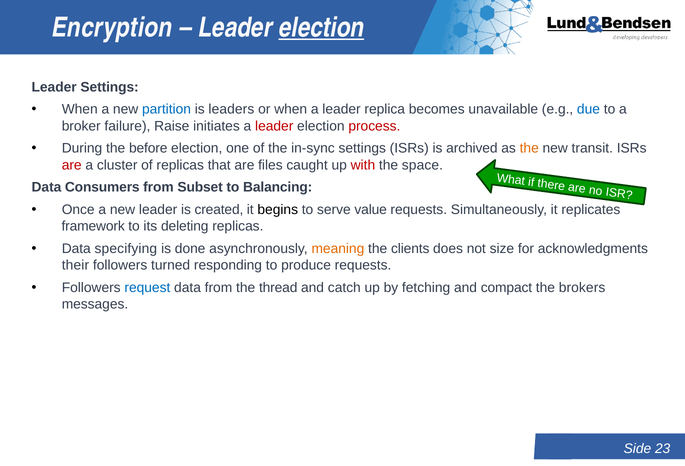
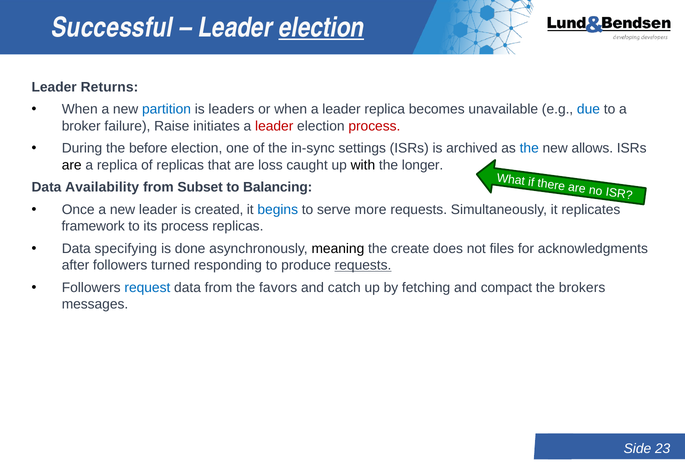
Encryption: Encryption -> Successful
Leader Settings: Settings -> Returns
the at (529, 148) colour: orange -> blue
transit: transit -> allows
are at (72, 165) colour: red -> black
a cluster: cluster -> replica
files: files -> loss
with colour: red -> black
space: space -> longer
Consumers: Consumers -> Availability
begins colour: black -> blue
value: value -> more
its deleting: deleting -> process
meaning colour: orange -> black
clients: clients -> create
size: size -> files
their: their -> after
requests at (363, 265) underline: none -> present
thread: thread -> favors
